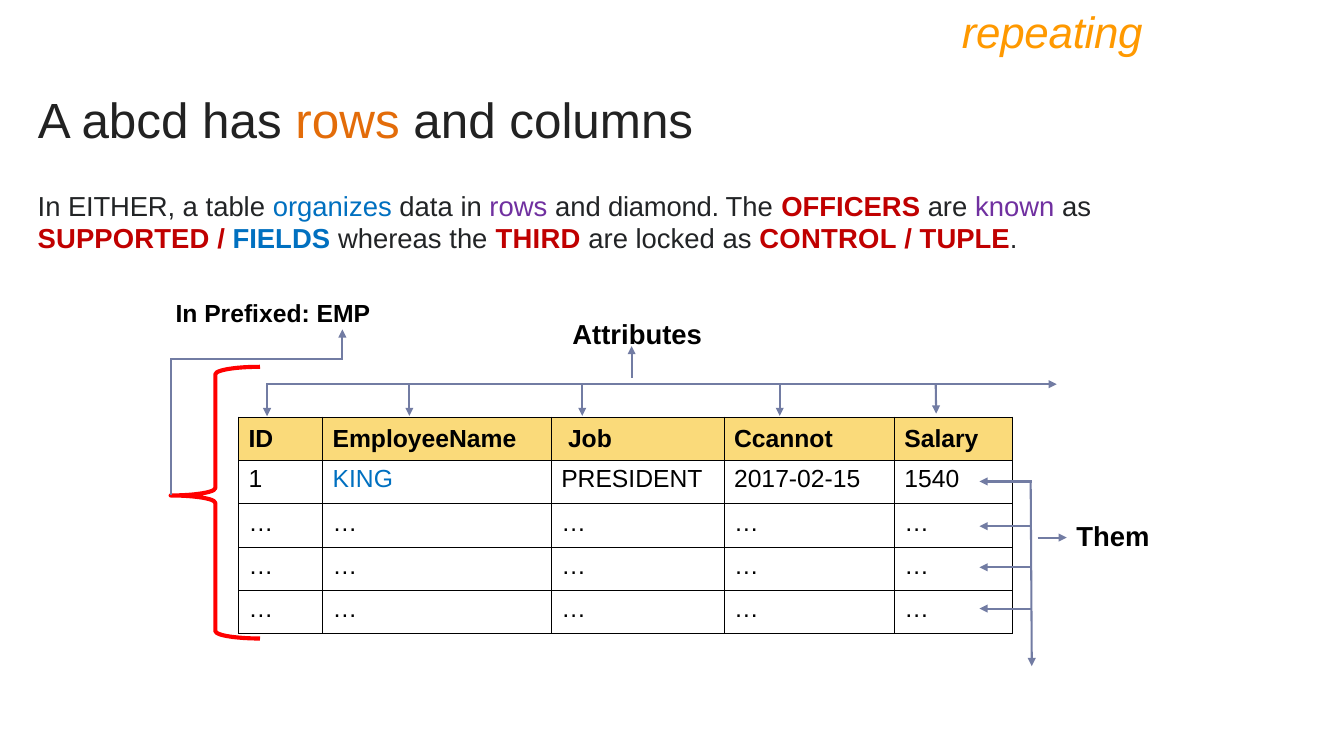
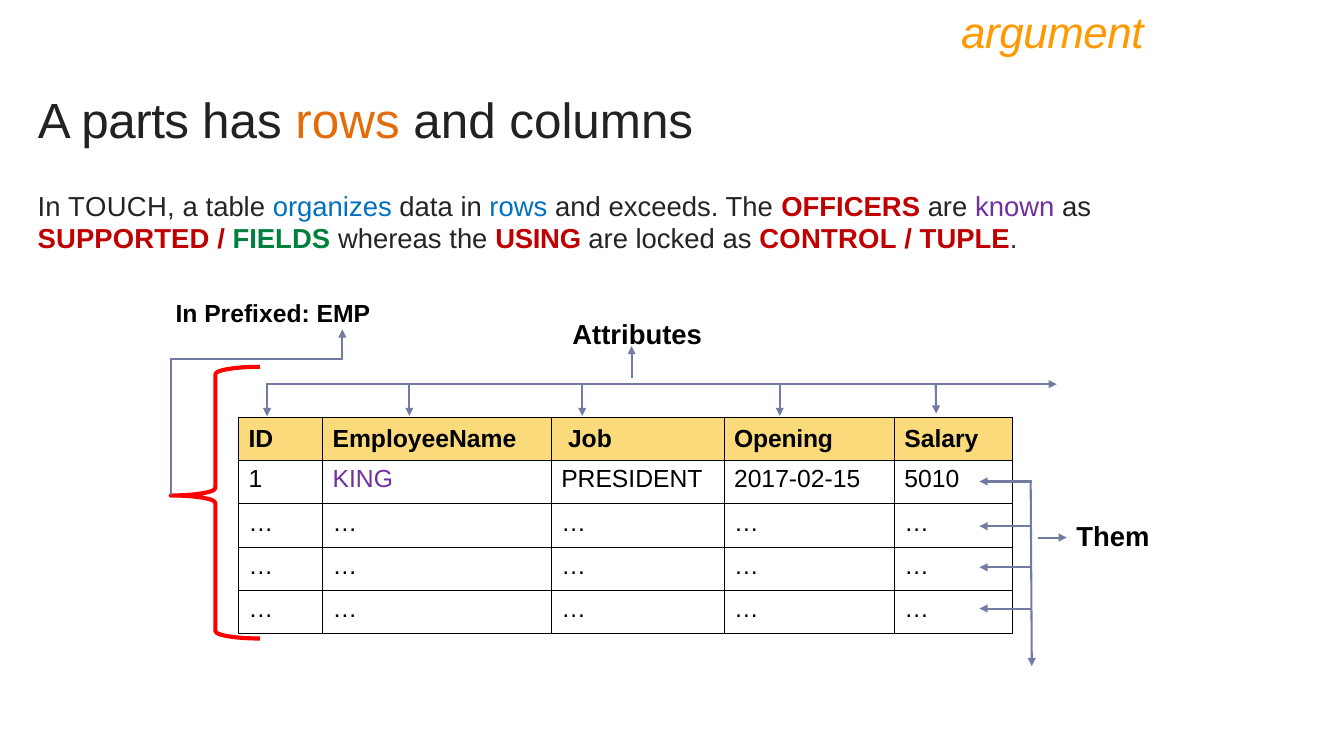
repeating: repeating -> argument
abcd: abcd -> parts
EITHER: EITHER -> TOUCH
rows at (518, 207) colour: purple -> blue
diamond: diamond -> exceeds
FIELDS colour: blue -> green
THIRD: THIRD -> USING
Ccannot: Ccannot -> Opening
KING colour: blue -> purple
1540: 1540 -> 5010
